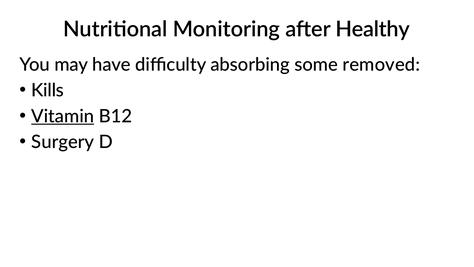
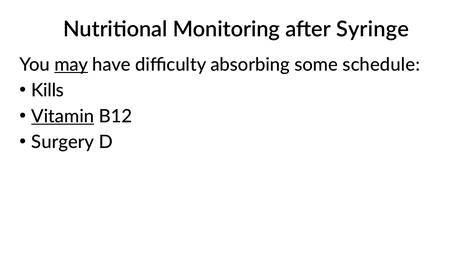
Healthy: Healthy -> Syringe
may underline: none -> present
removed: removed -> schedule
